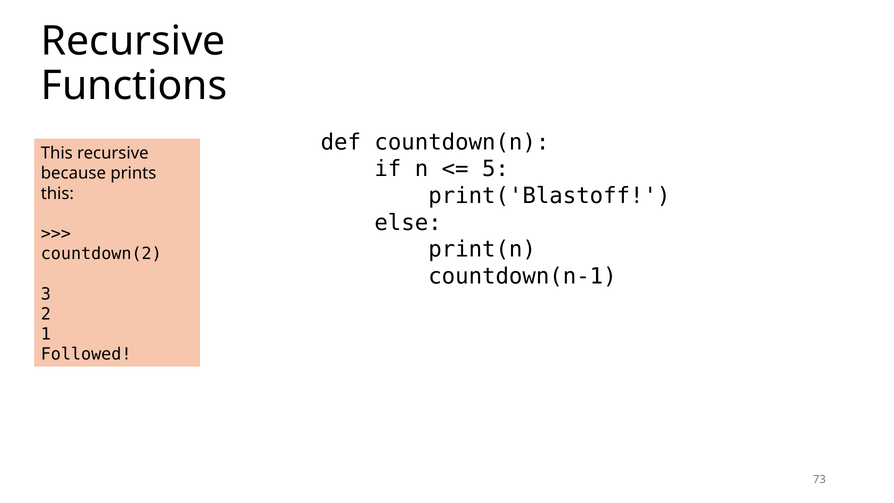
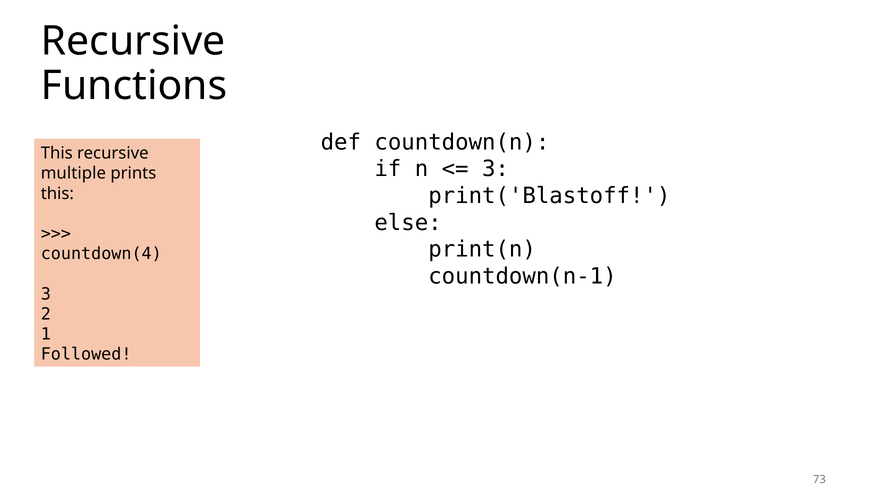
5 at (496, 169): 5 -> 3
because: because -> multiple
countdown(2: countdown(2 -> countdown(4
